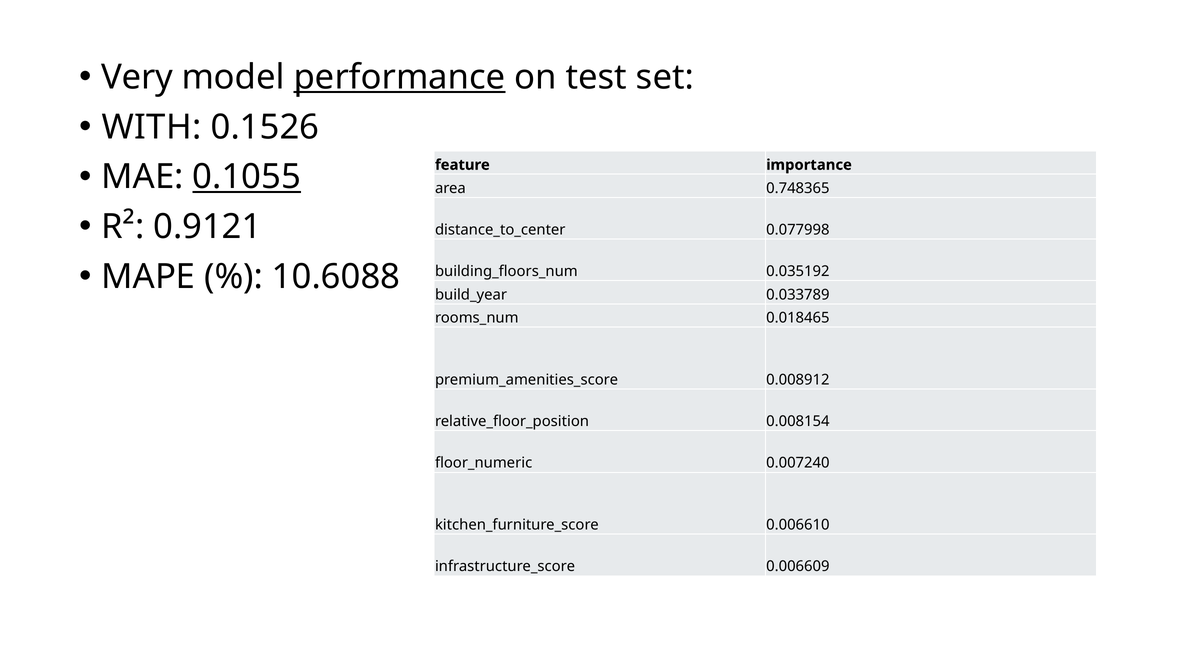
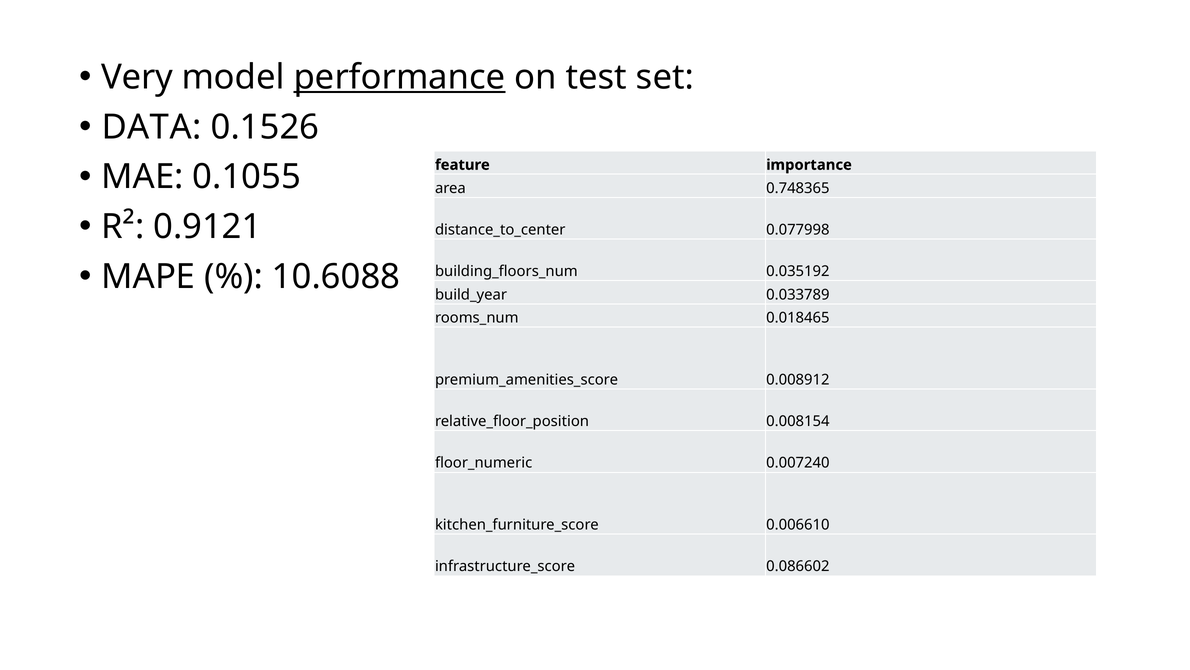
WITH: WITH -> DATA
0.1055 underline: present -> none
0.006609: 0.006609 -> 0.086602
